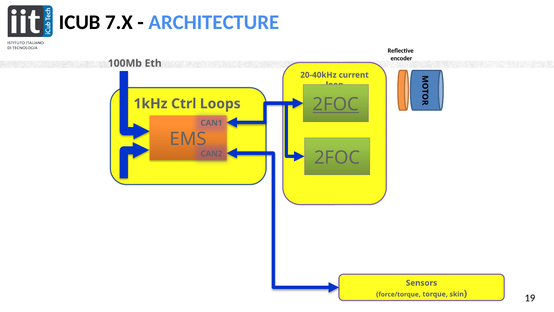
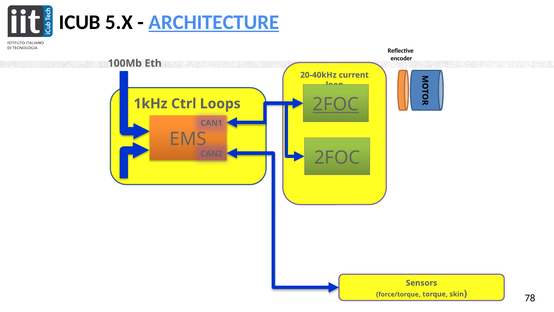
7.X: 7.X -> 5.X
ARCHITECTURE underline: none -> present
19: 19 -> 78
